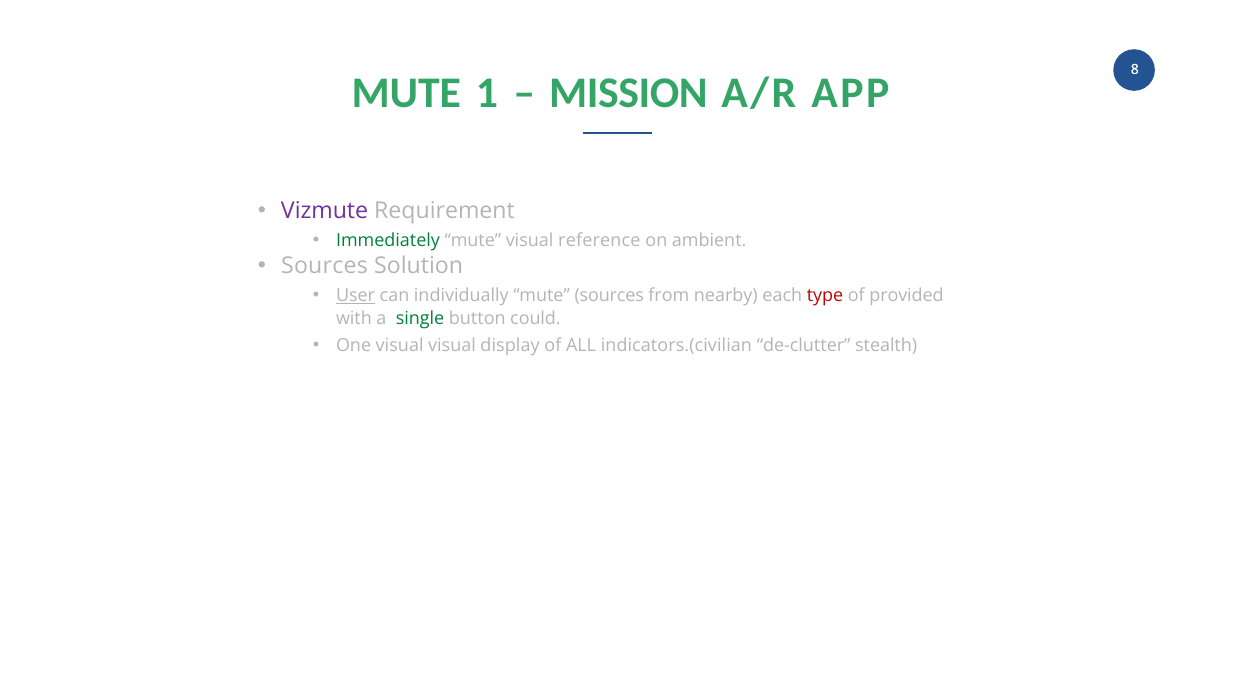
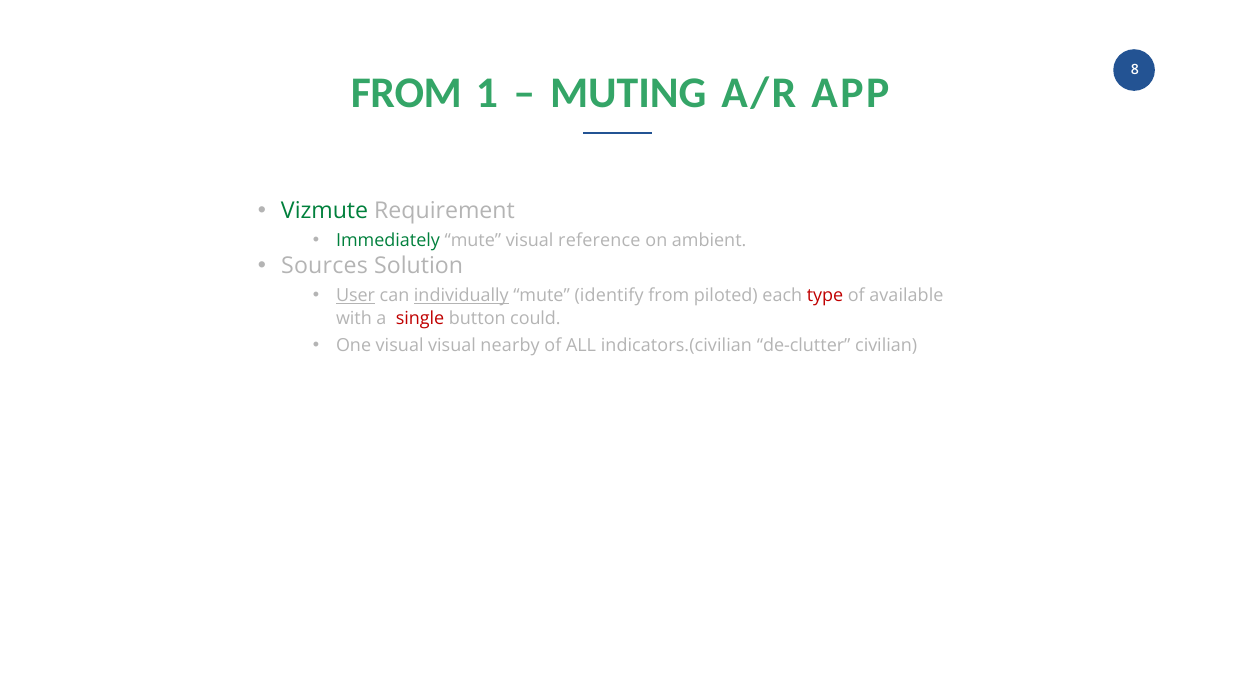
MUTE at (406, 93): MUTE -> FROM
MISSION: MISSION -> MUTING
Vizmute colour: purple -> green
individually underline: none -> present
mute sources: sources -> identify
nearby: nearby -> piloted
provided: provided -> available
single colour: green -> red
display: display -> nearby
stealth: stealth -> civilian
